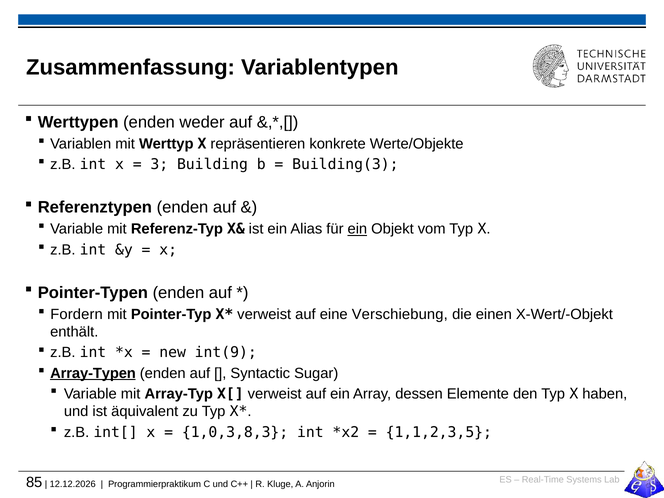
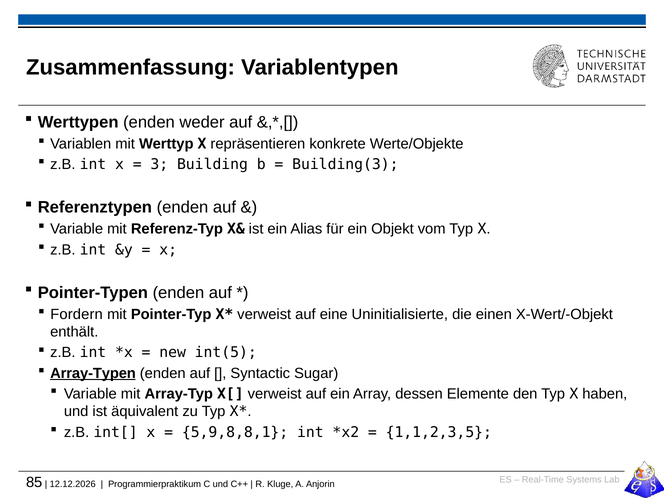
ein at (357, 229) underline: present -> none
Verschiebung: Verschiebung -> Uninitialisierte
int(9: int(9 -> int(5
1,0,3,8,3: 1,0,3,8,3 -> 5,9,8,8,1
